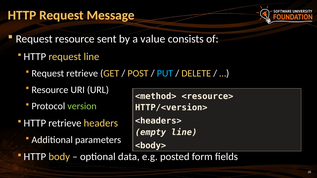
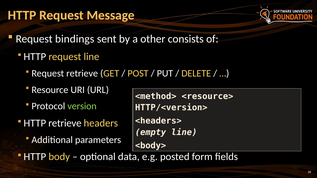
Request resource: resource -> bindings
value: value -> other
PUT colour: light blue -> white
